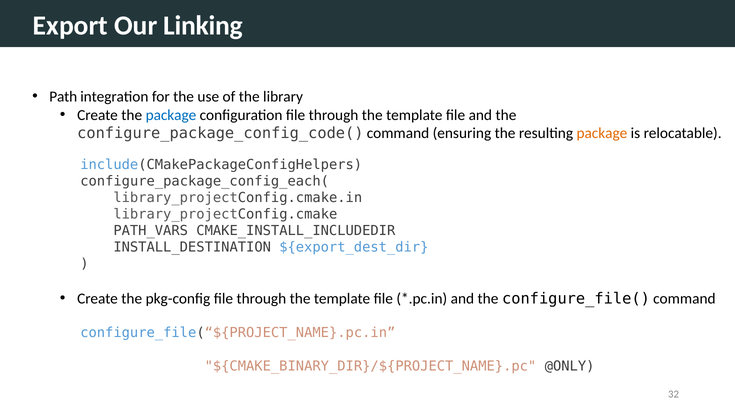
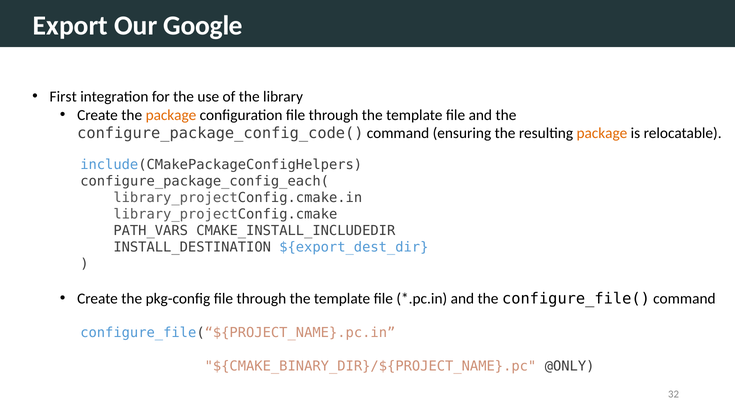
Linking: Linking -> Google
Path: Path -> First
package at (171, 115) colour: blue -> orange
